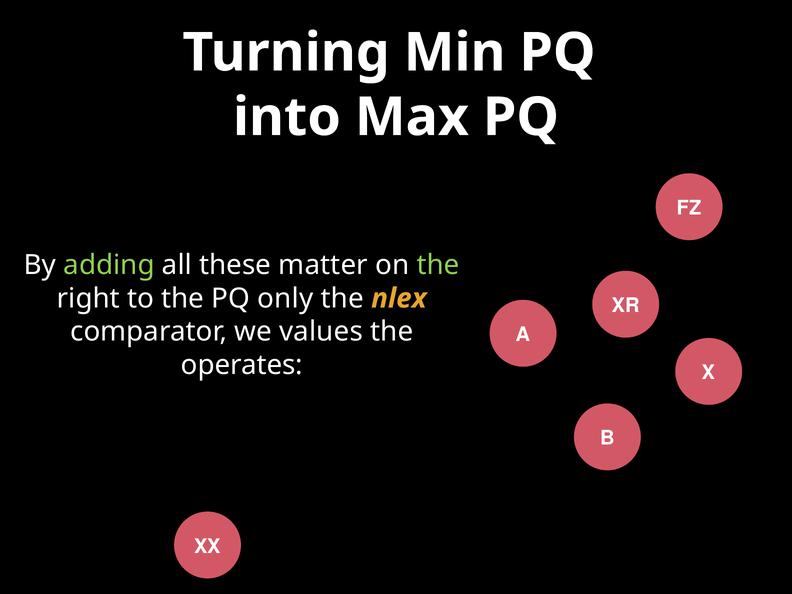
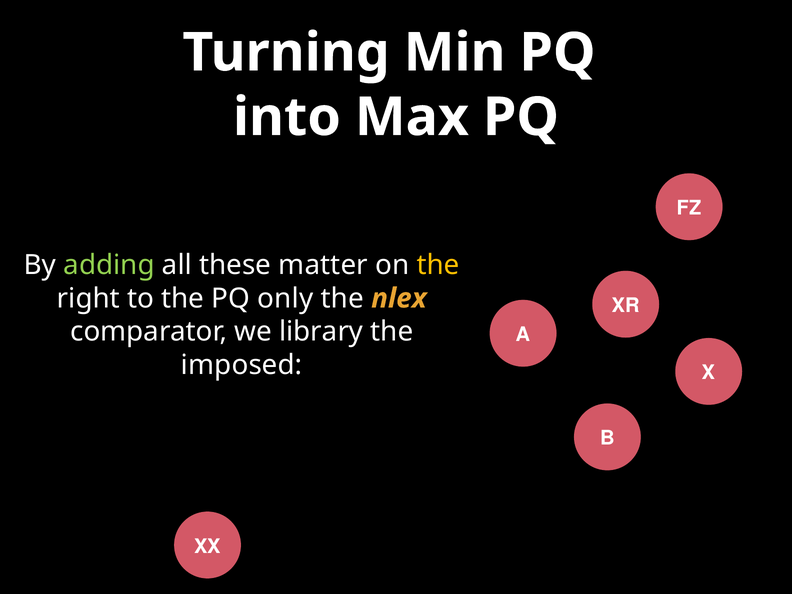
the at (438, 265) colour: light green -> yellow
values: values -> library
operates: operates -> imposed
